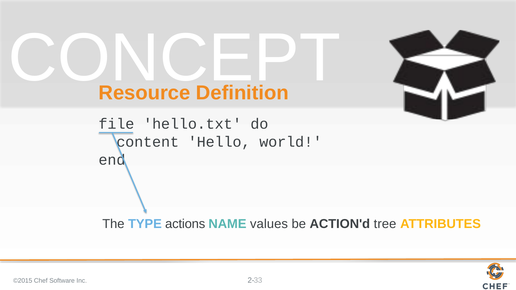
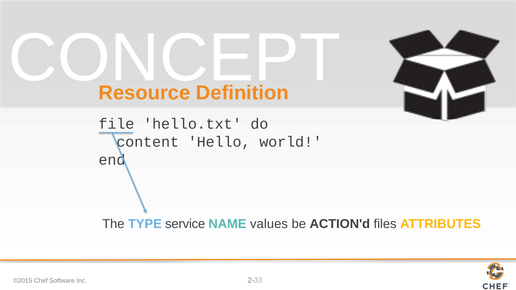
actions: actions -> service
tree: tree -> files
